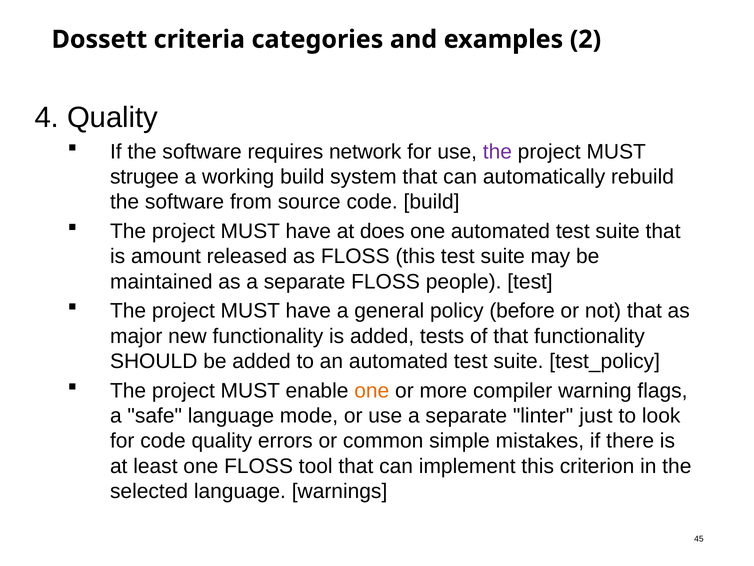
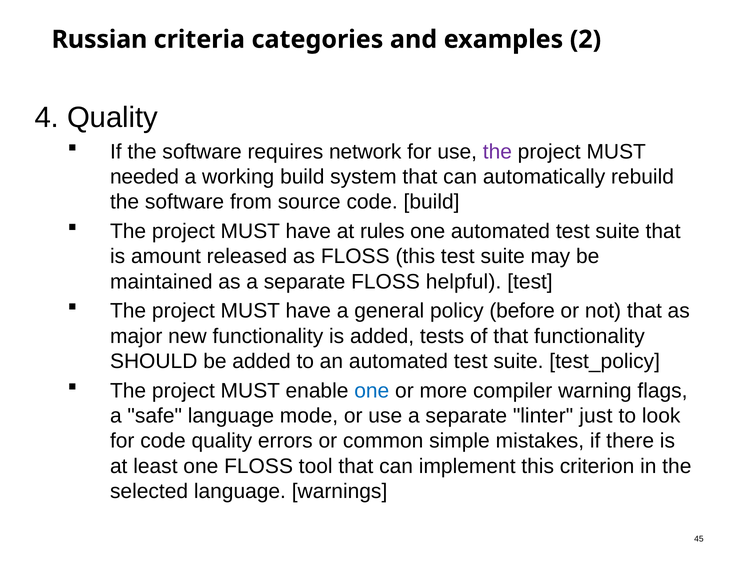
Dossett: Dossett -> Russian
strugee: strugee -> needed
does: does -> rules
people: people -> helpful
one at (372, 390) colour: orange -> blue
